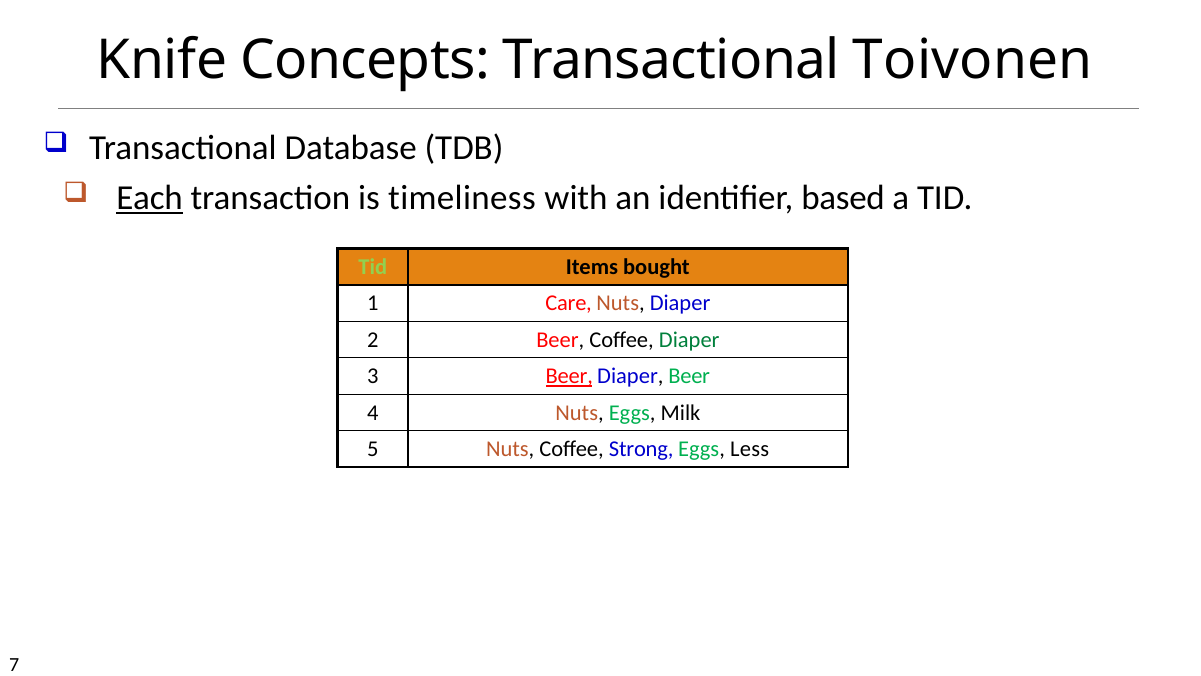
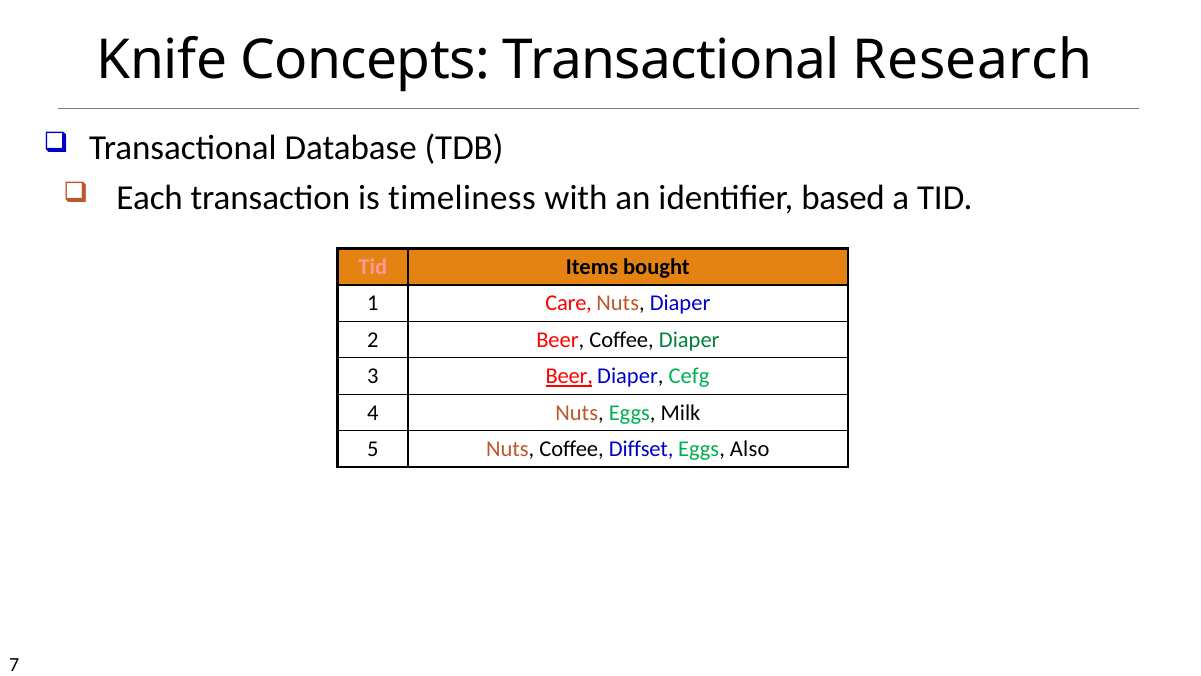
Toivonen: Toivonen -> Research
Each underline: present -> none
Tid at (373, 267) colour: light green -> pink
Diaper Beer: Beer -> Cefg
Strong: Strong -> Diffset
Less: Less -> Also
